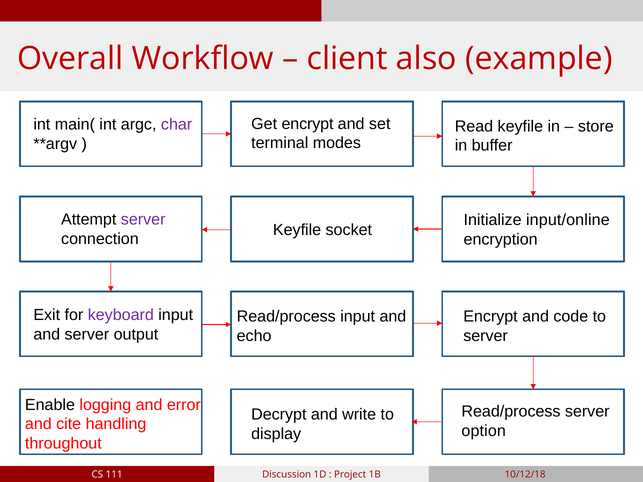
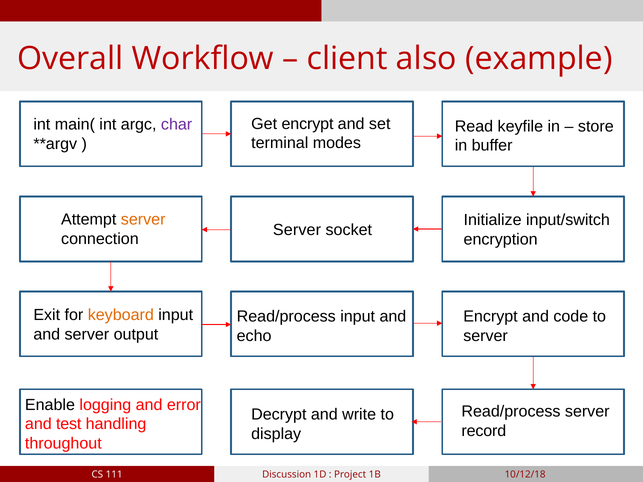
server at (143, 220) colour: purple -> orange
input/online: input/online -> input/switch
Keyfile at (297, 230): Keyfile -> Server
keyboard colour: purple -> orange
cite: cite -> test
option: option -> record
